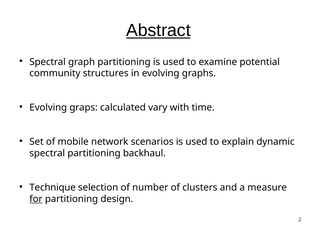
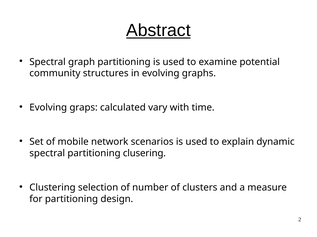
backhaul: backhaul -> clusering
Technique: Technique -> Clustering
for underline: present -> none
